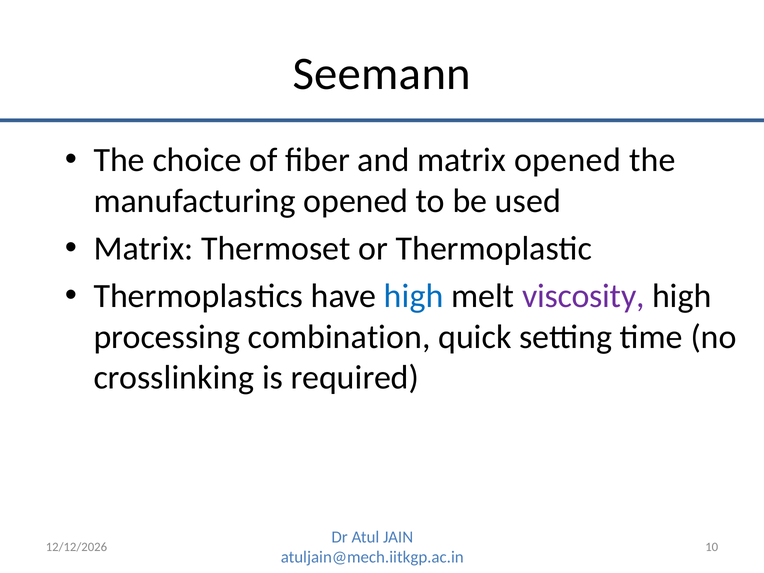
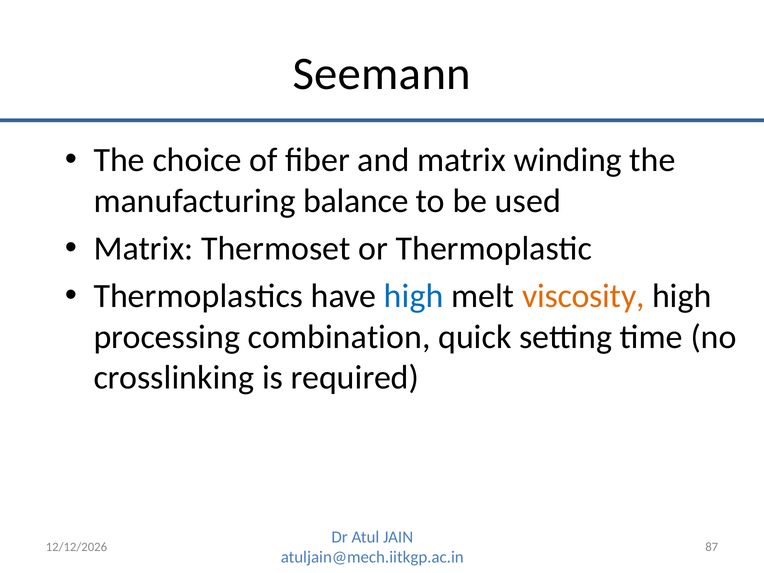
matrix opened: opened -> winding
manufacturing opened: opened -> balance
viscosity colour: purple -> orange
10: 10 -> 87
